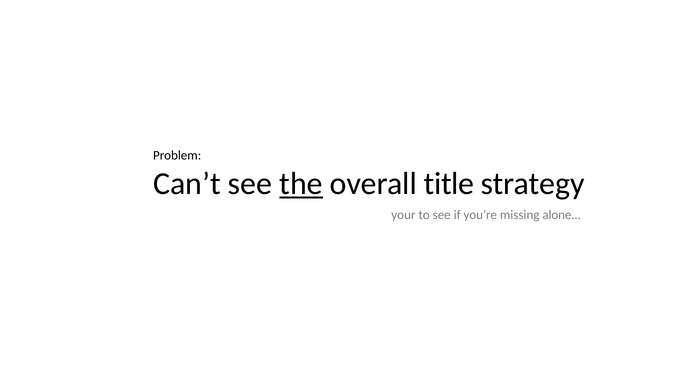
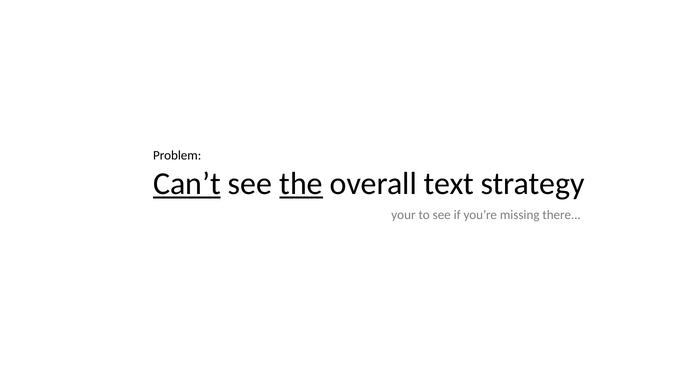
Can’t underline: none -> present
title: title -> text
alone: alone -> there
